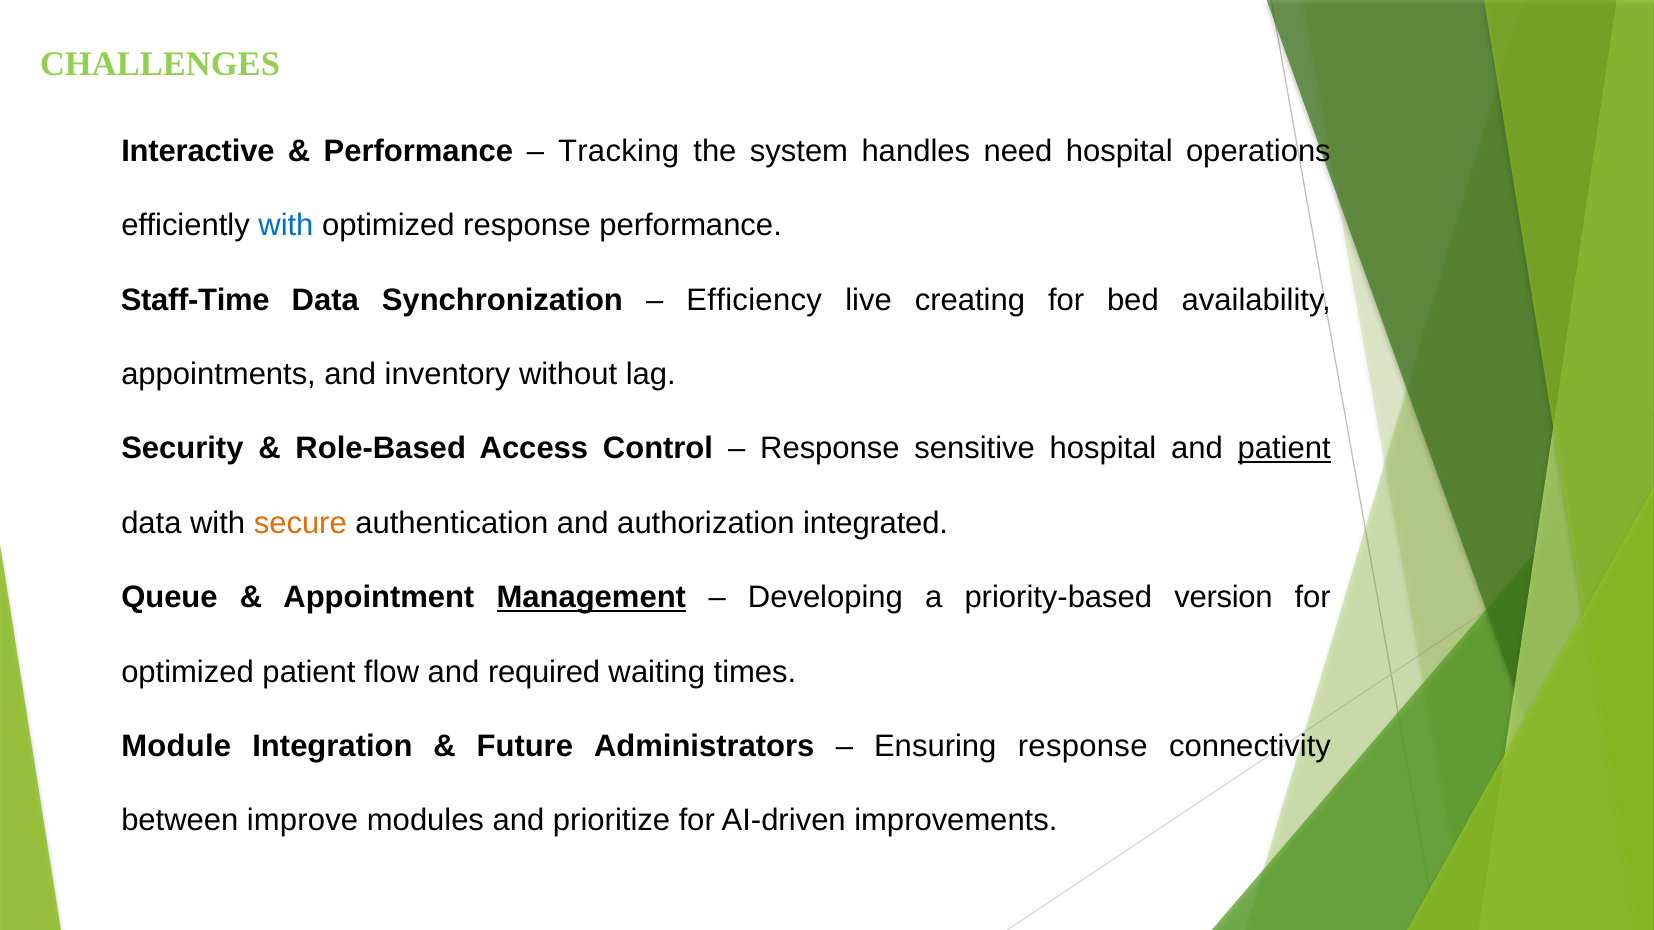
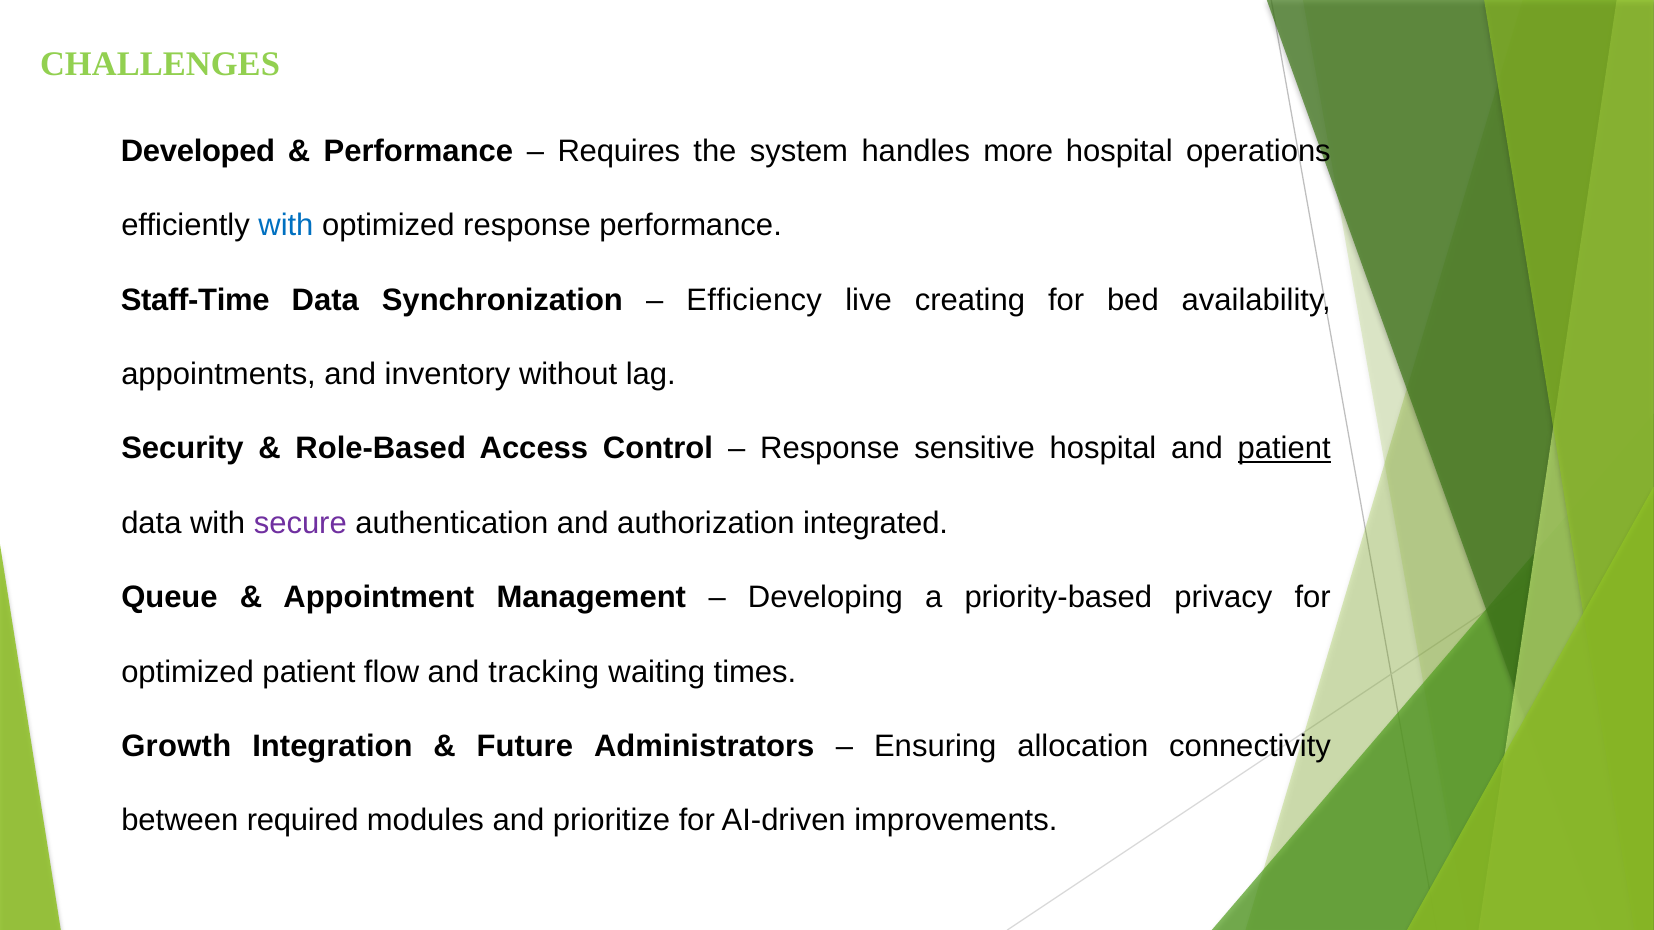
Interactive: Interactive -> Developed
Tracking: Tracking -> Requires
need: need -> more
secure colour: orange -> purple
Management underline: present -> none
version: version -> privacy
required: required -> tracking
Module: Module -> Growth
Ensuring response: response -> allocation
improve: improve -> required
